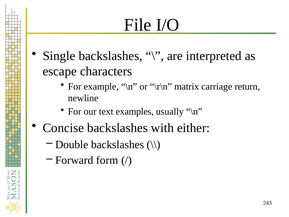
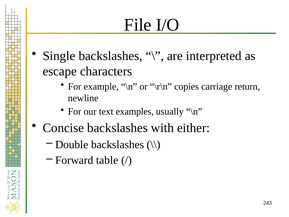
matrix: matrix -> copies
form: form -> table
